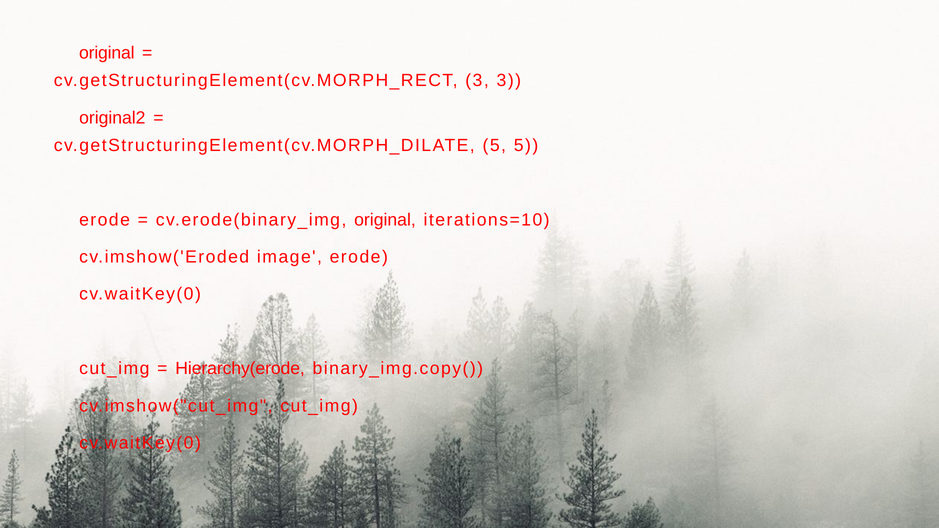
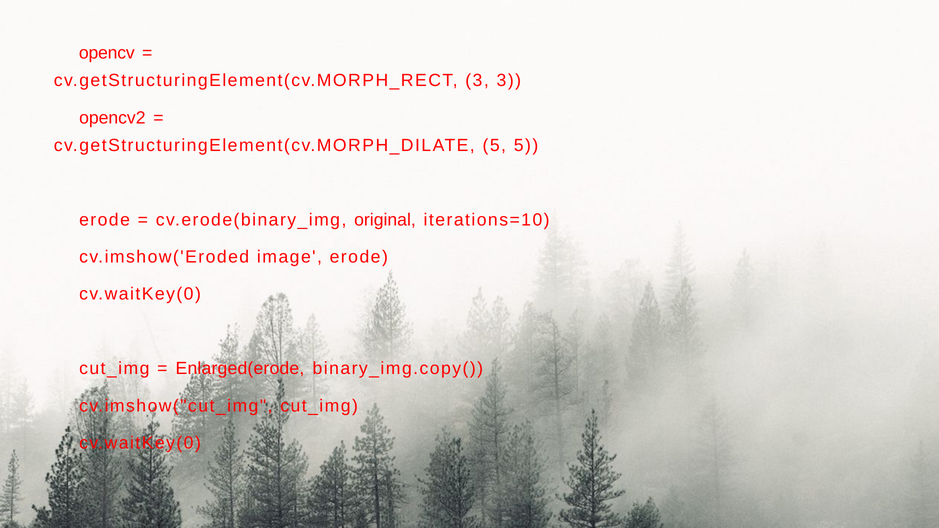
original at (107, 53): original -> opencv
original2: original2 -> opencv2
Hierarchy(erode: Hierarchy(erode -> Enlarged(erode
